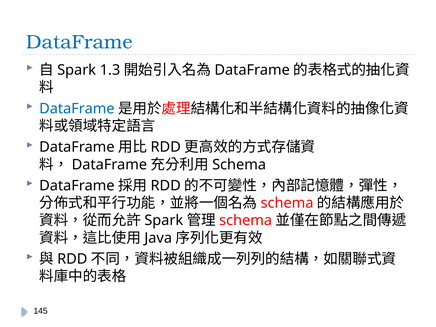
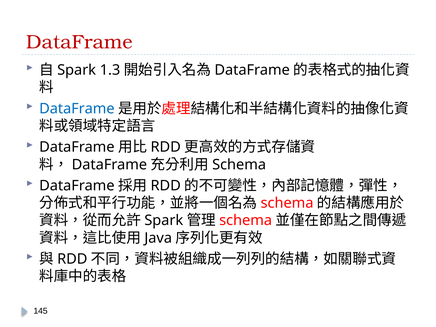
DataFrame at (79, 42) colour: blue -> red
